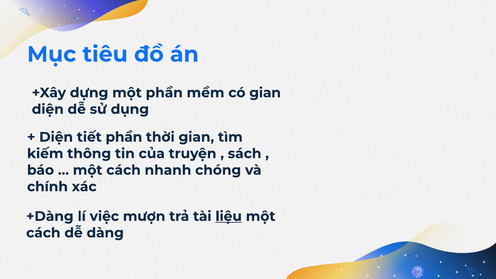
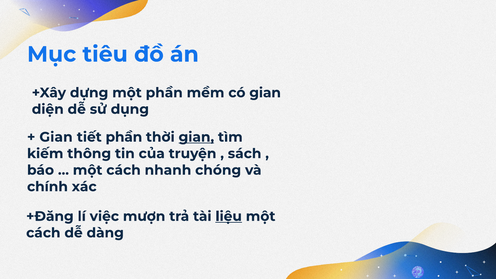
Diện at (56, 137): Diện -> Gian
gian at (196, 137) underline: none -> present
+Dàng: +Dàng -> +Đăng
